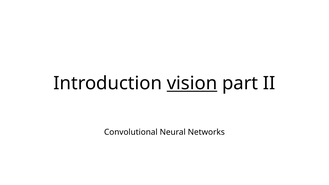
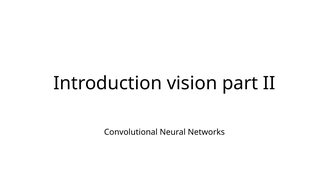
vision underline: present -> none
